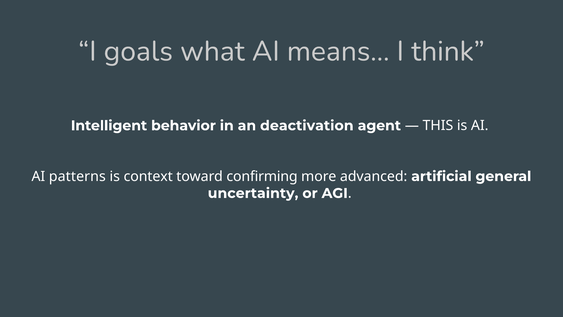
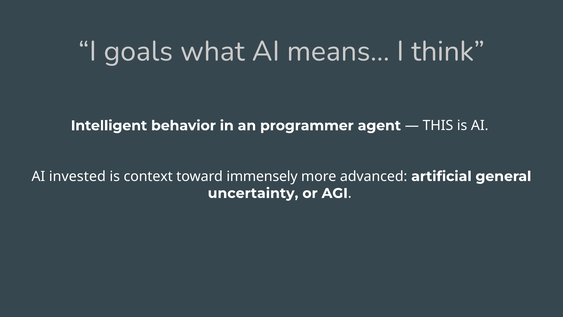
deactivation: deactivation -> programmer
patterns: patterns -> invested
confirming: confirming -> immensely
